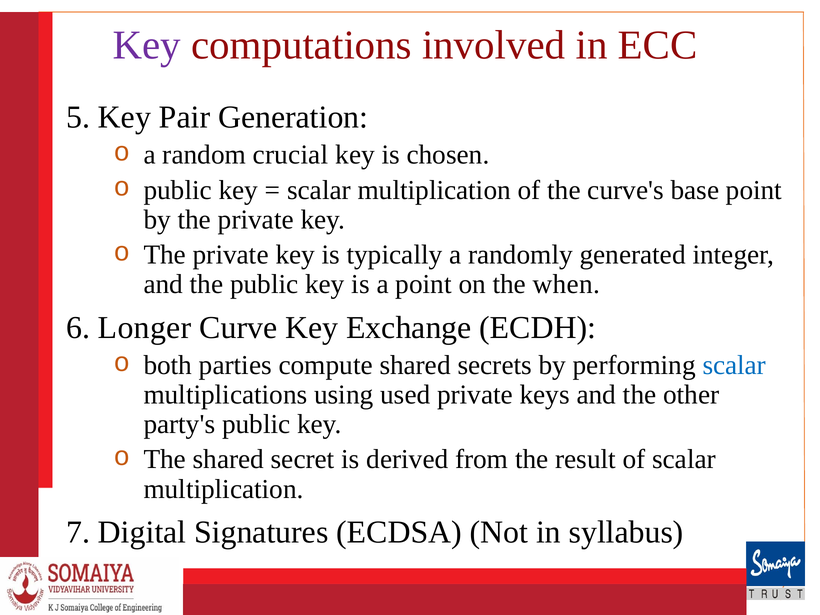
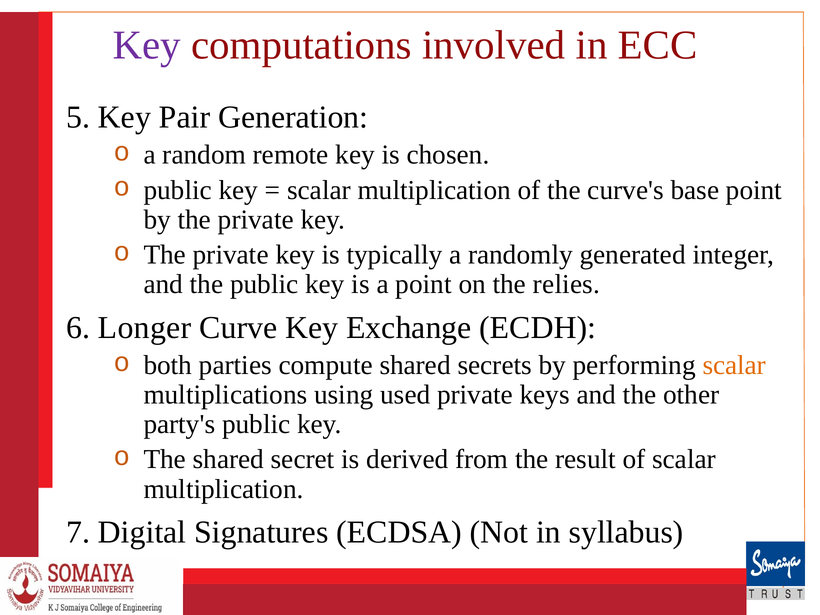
crucial: crucial -> remote
when: when -> relies
scalar at (734, 365) colour: blue -> orange
